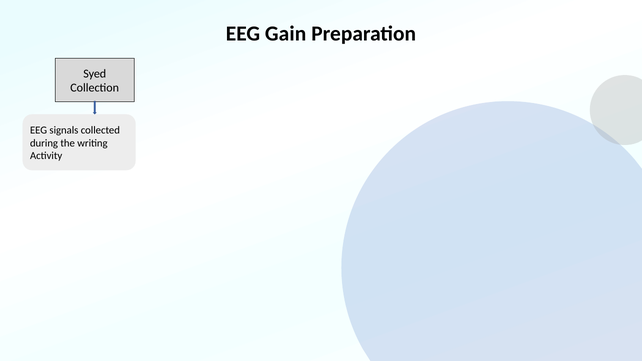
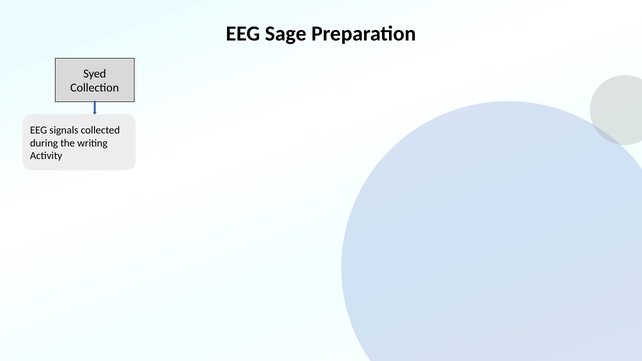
Gain: Gain -> Sage
